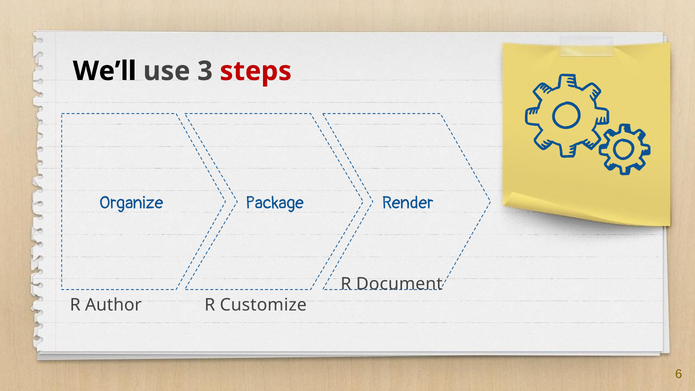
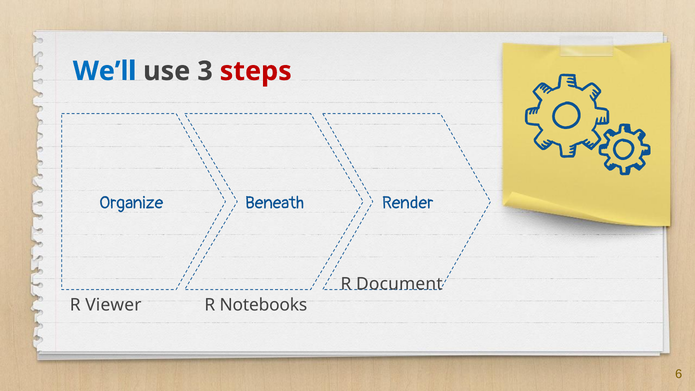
We’ll colour: black -> blue
Package: Package -> Beneath
Author: Author -> Viewer
Customize: Customize -> Notebooks
